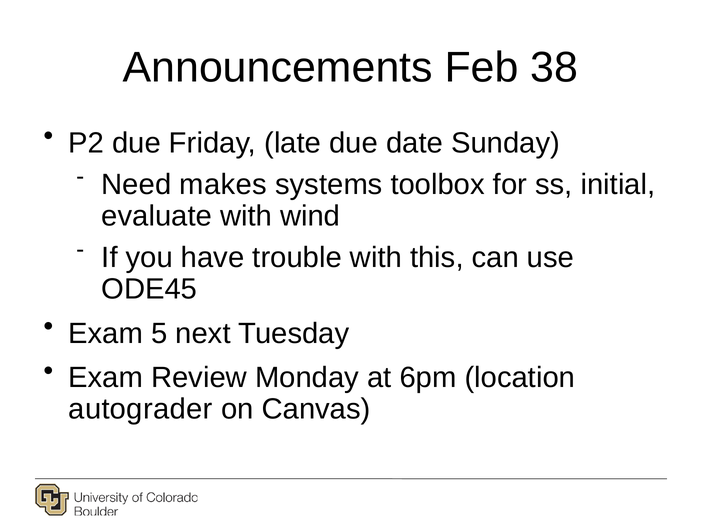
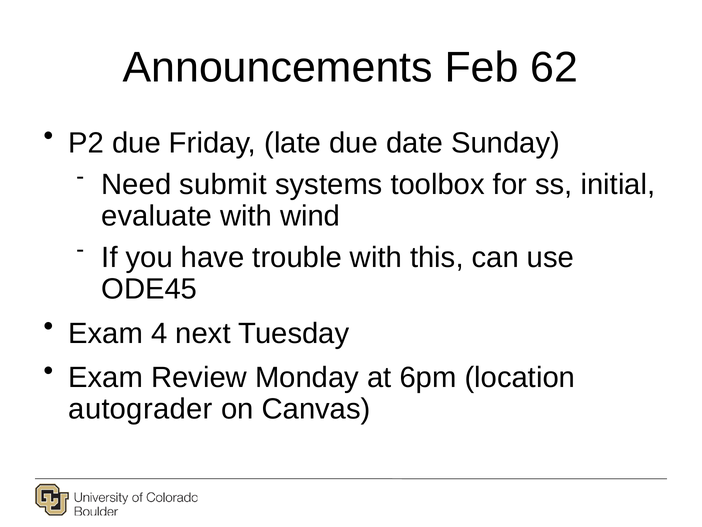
38: 38 -> 62
makes: makes -> submit
5: 5 -> 4
